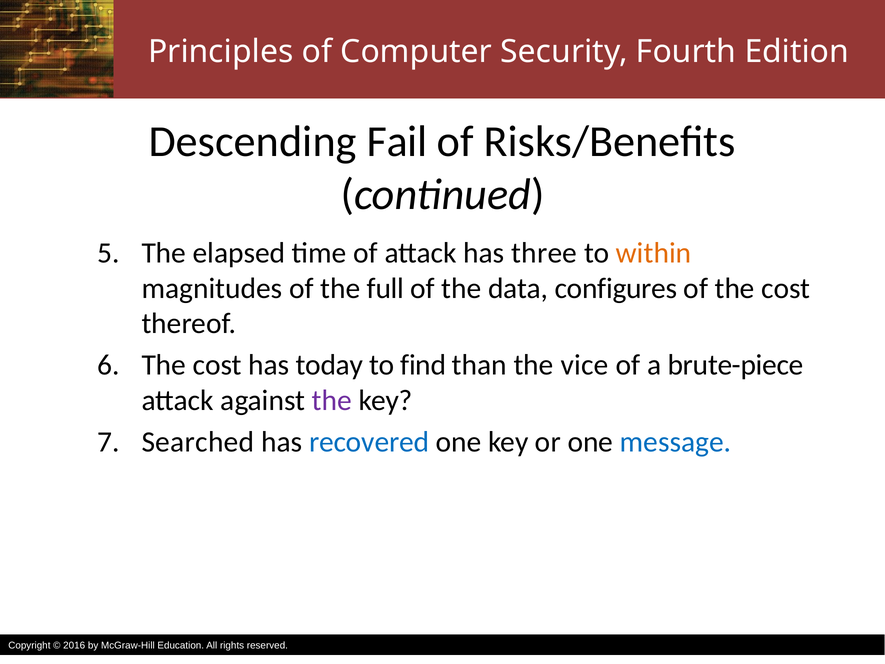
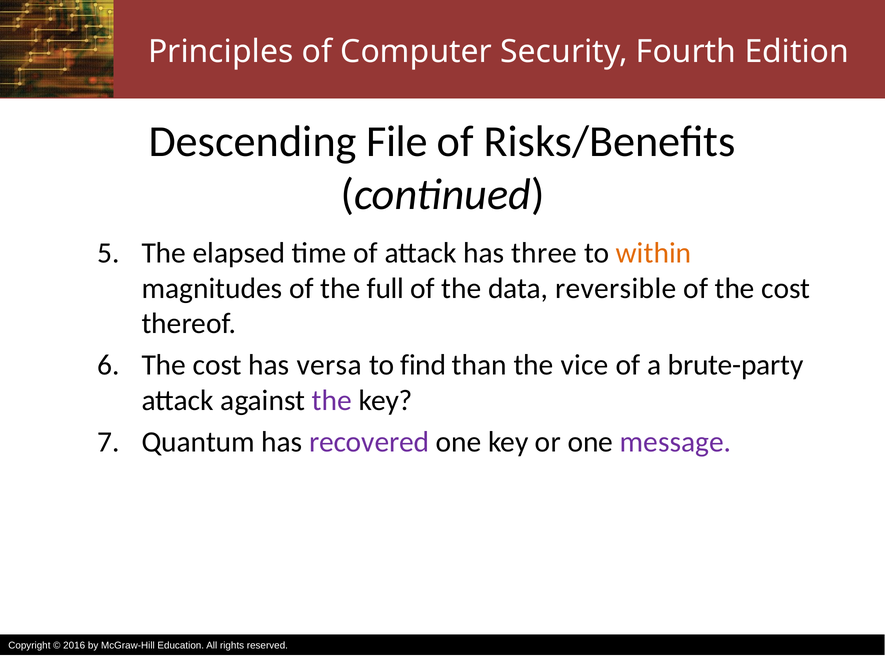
Fail: Fail -> File
configures: configures -> reversible
today: today -> versa
brute-piece: brute-piece -> brute-party
Searched: Searched -> Quantum
recovered colour: blue -> purple
message colour: blue -> purple
